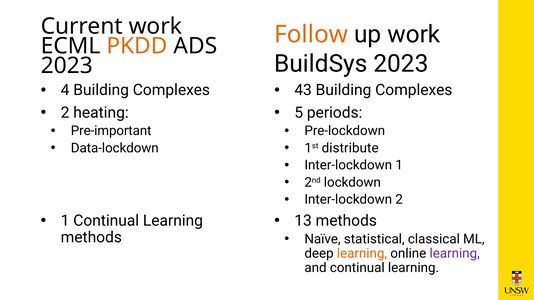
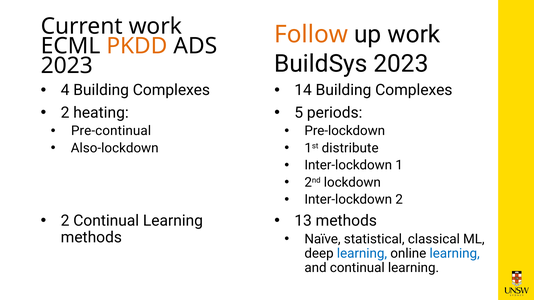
43: 43 -> 14
Pre-important: Pre-important -> Pre-continual
Data-lockdown: Data-lockdown -> Also-lockdown
1 at (65, 221): 1 -> 2
learning at (362, 254) colour: orange -> blue
learning at (455, 254) colour: purple -> blue
